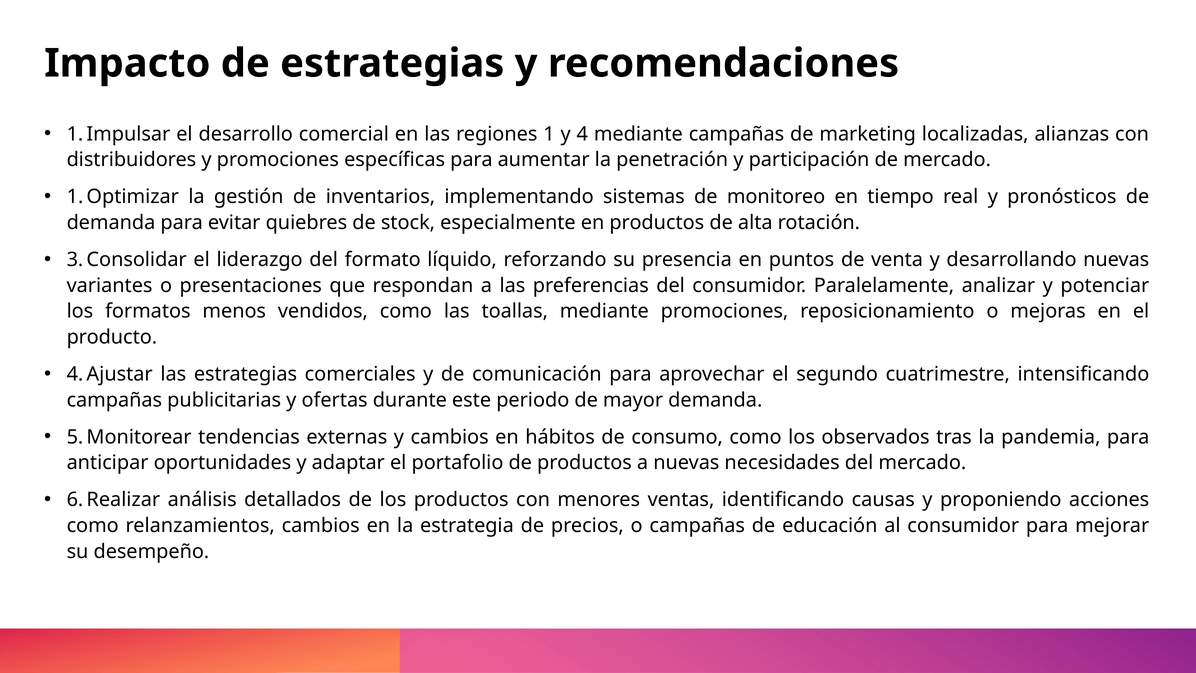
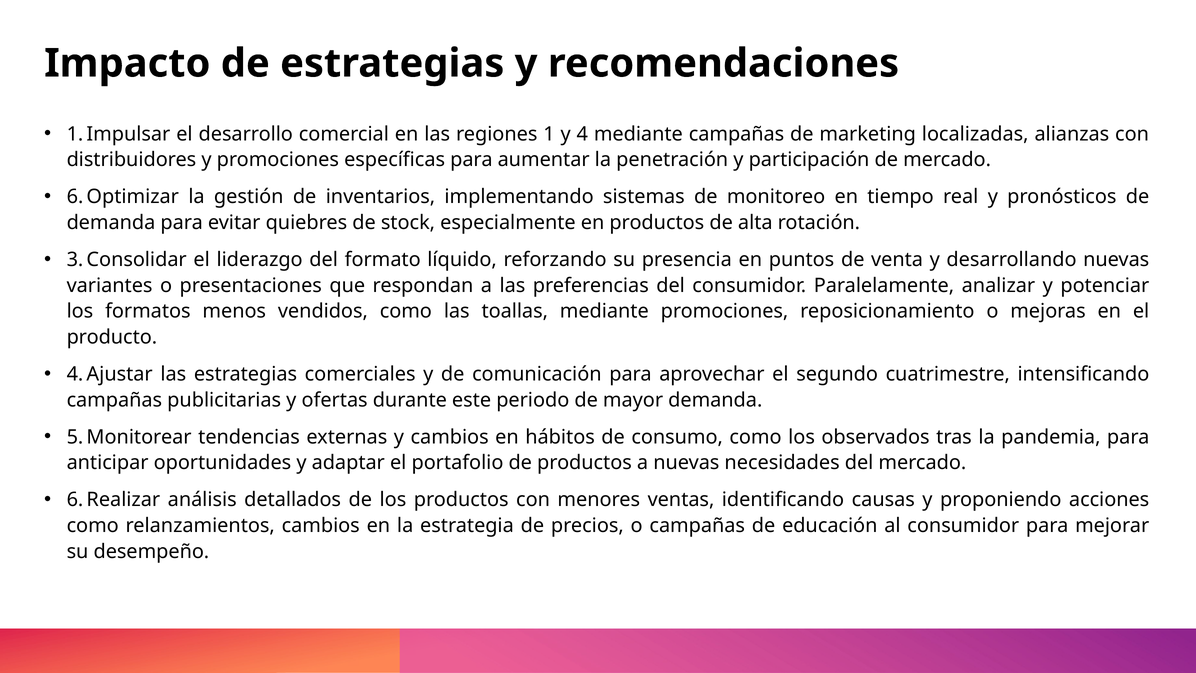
1 at (75, 197): 1 -> 6
